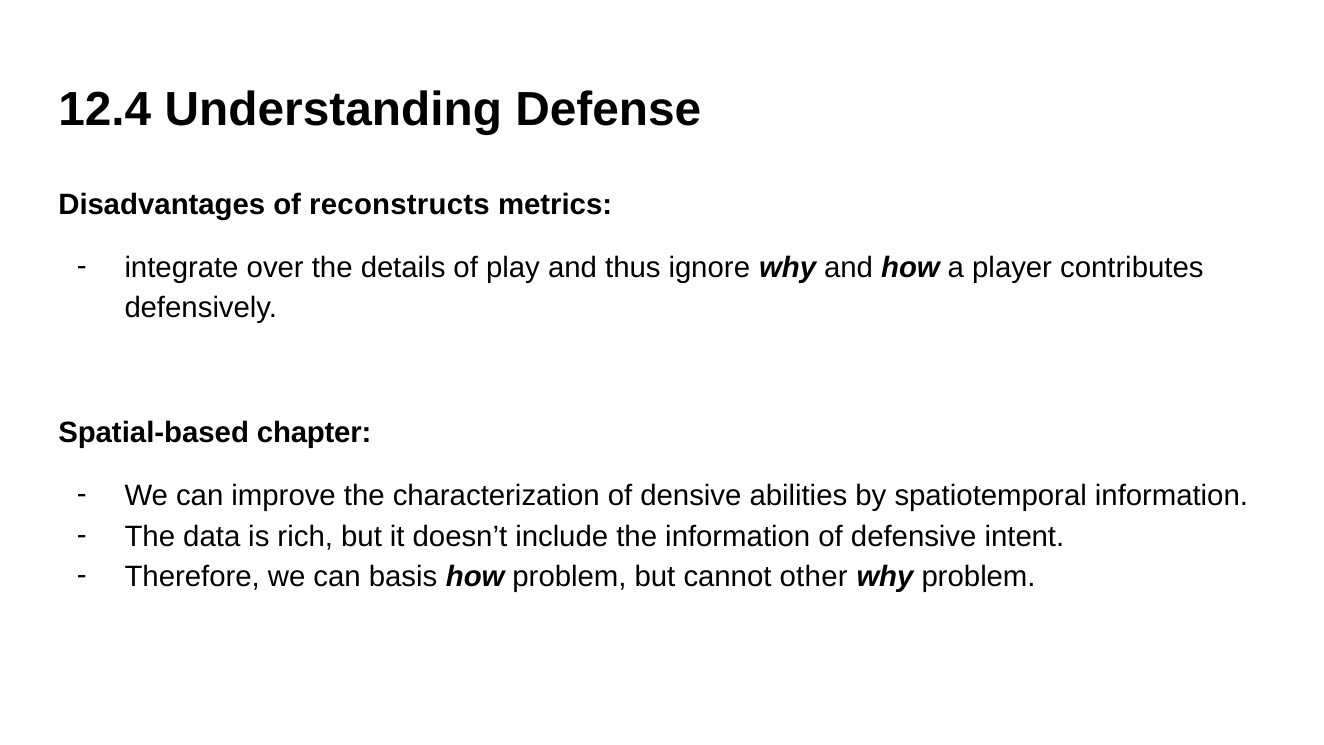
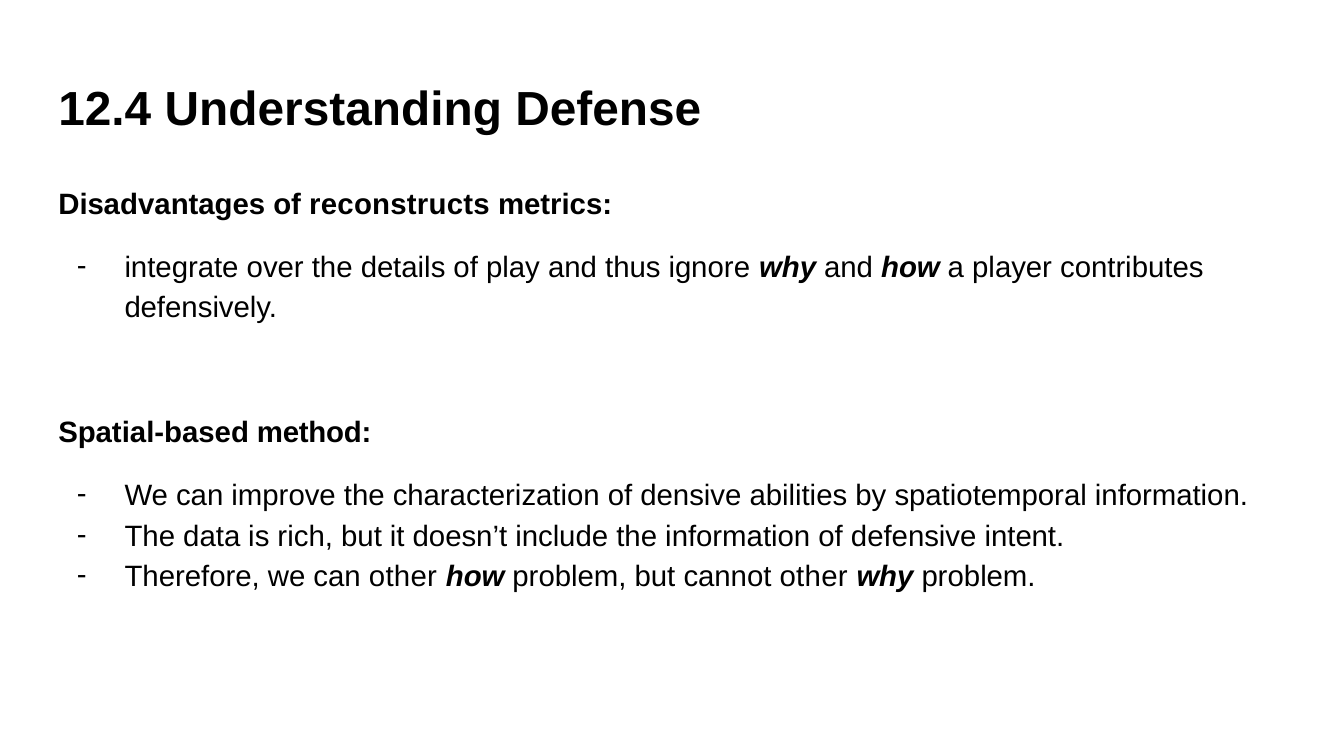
chapter: chapter -> method
can basis: basis -> other
